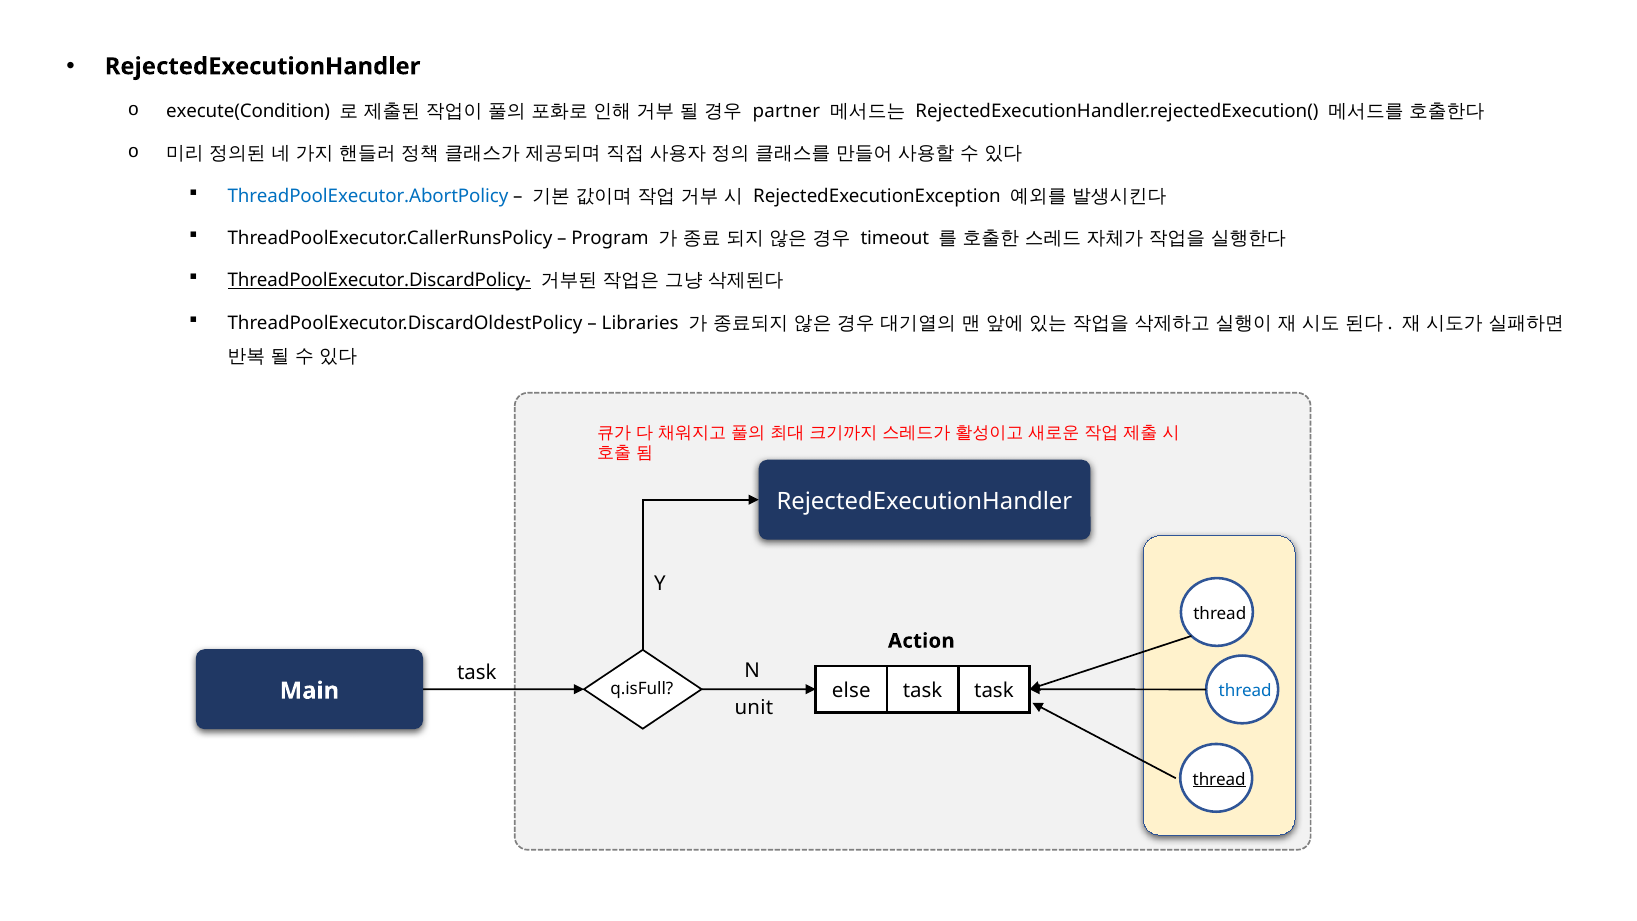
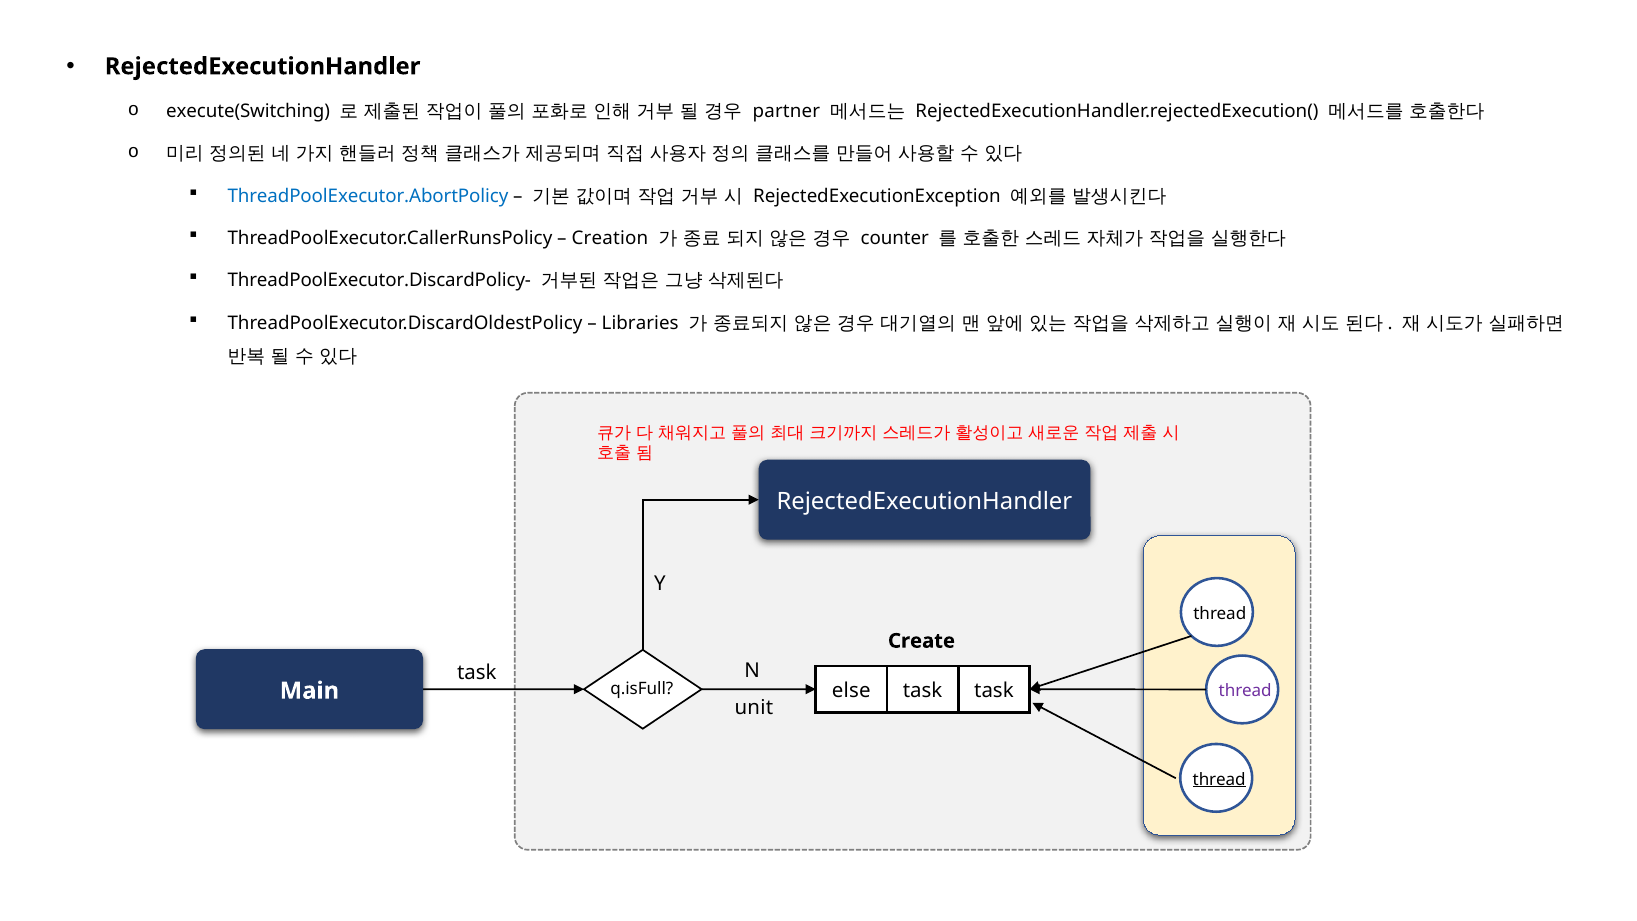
execute(Condition: execute(Condition -> execute(Switching
Program: Program -> Creation
timeout: timeout -> counter
ThreadPoolExecutor.DiscardPolicy- underline: present -> none
Action: Action -> Create
thread at (1245, 691) colour: blue -> purple
